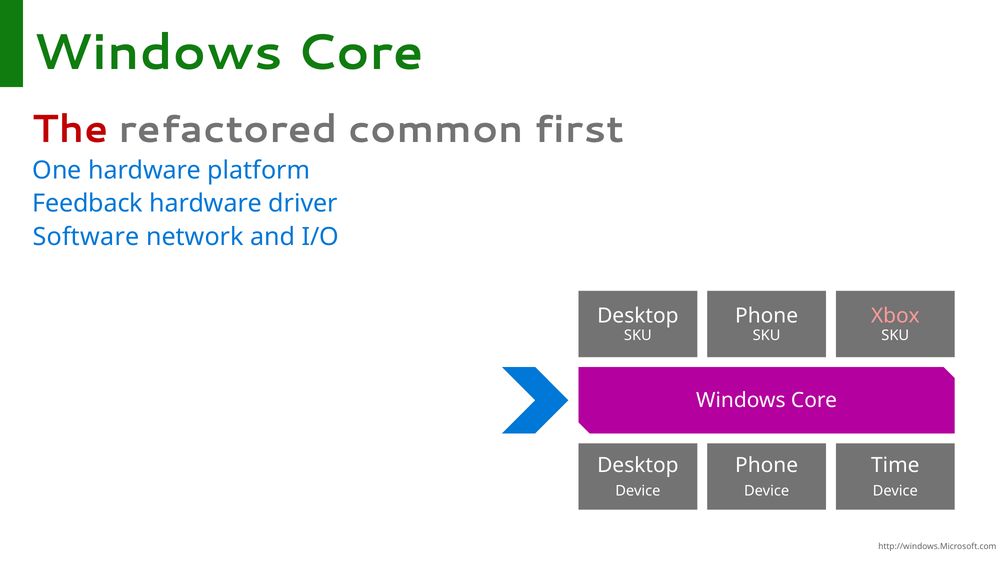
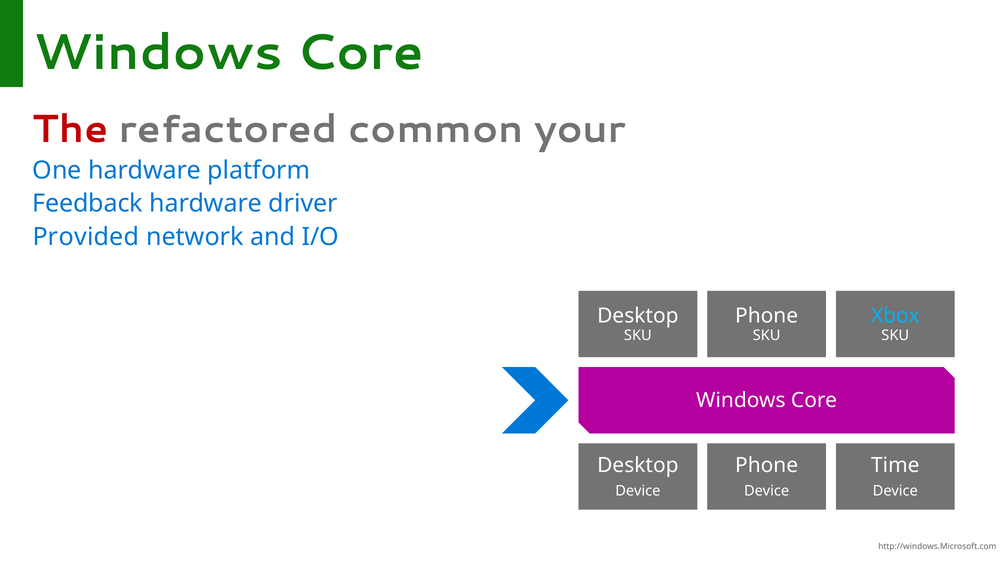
first: first -> your
Software: Software -> Provided
Xbox colour: pink -> light blue
